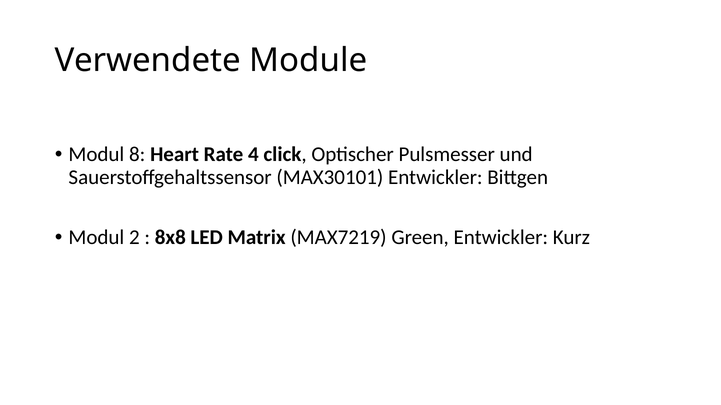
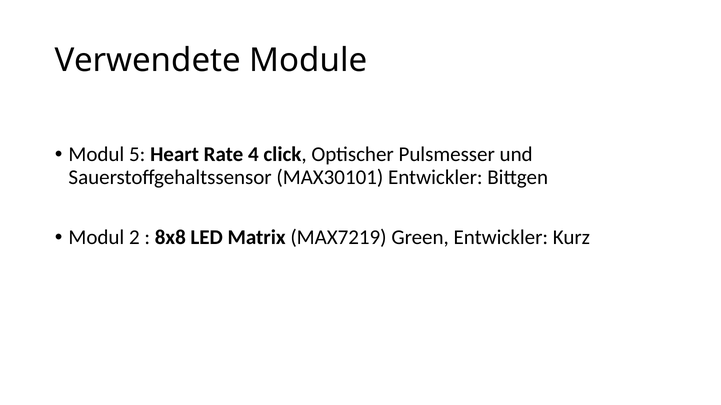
8: 8 -> 5
